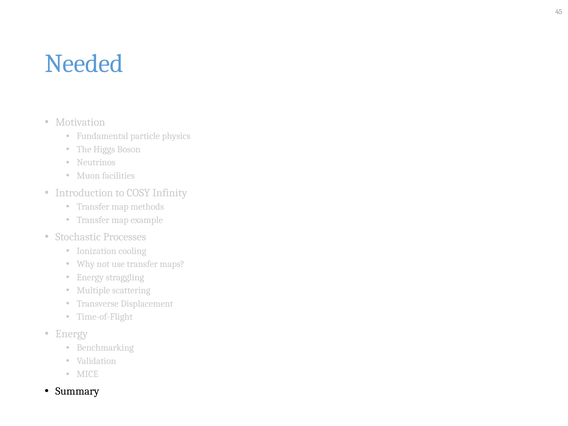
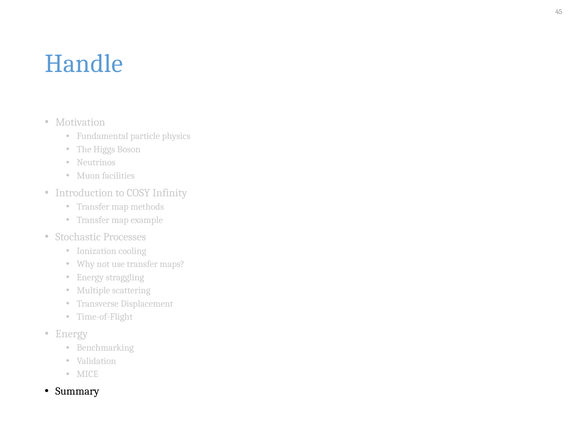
Needed: Needed -> Handle
